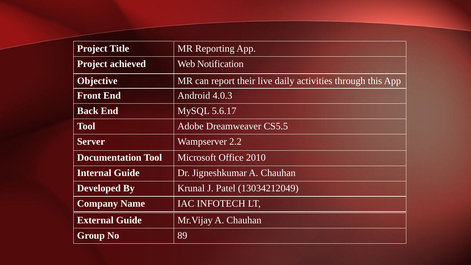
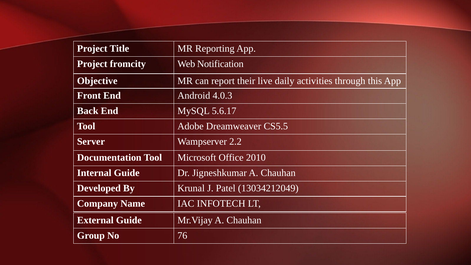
achieved: achieved -> fromcity
89: 89 -> 76
